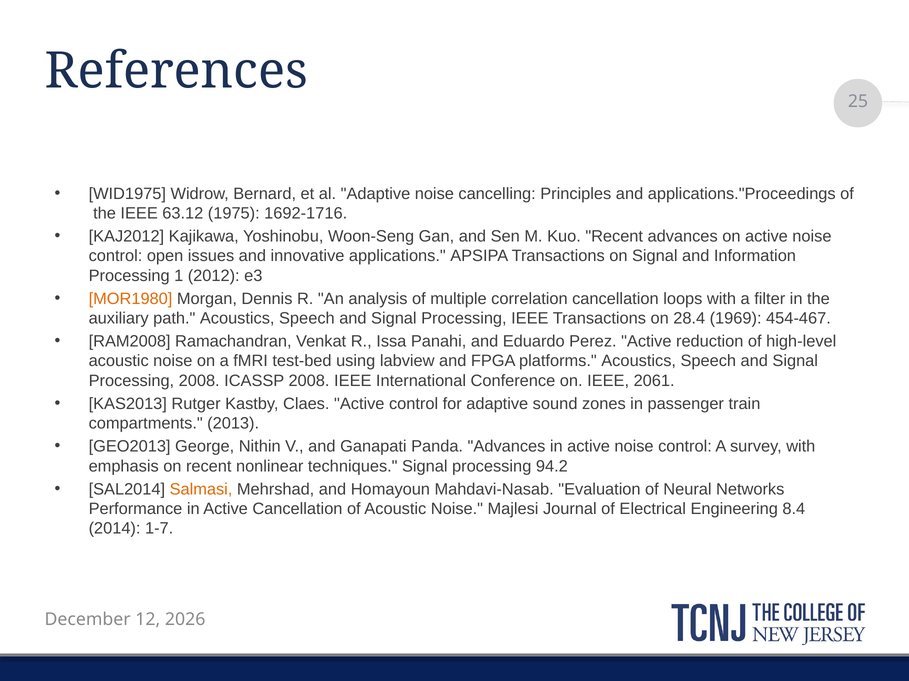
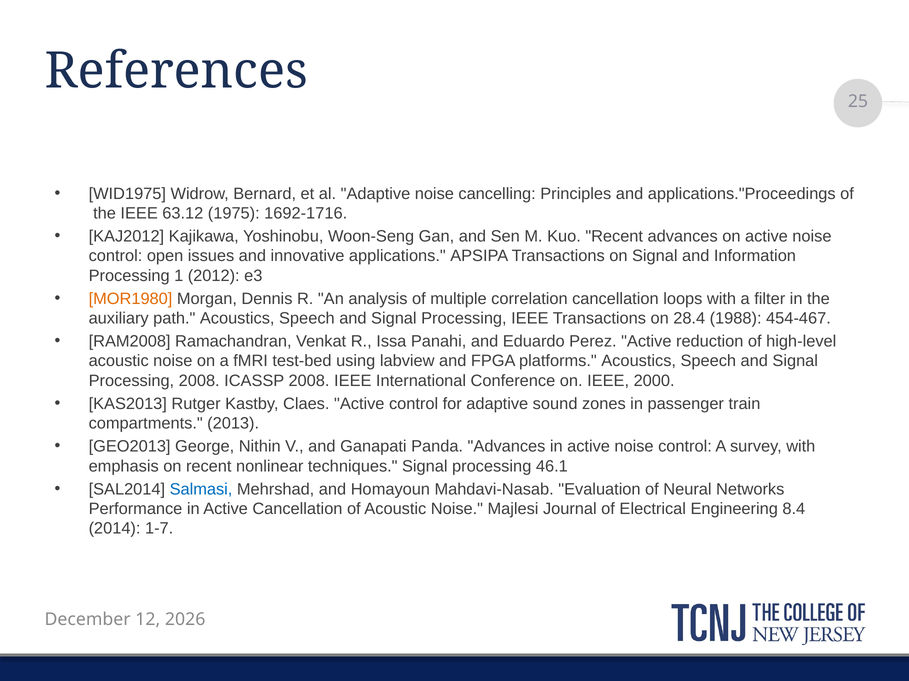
1969: 1969 -> 1988
2061: 2061 -> 2000
94.2: 94.2 -> 46.1
Salmasi colour: orange -> blue
